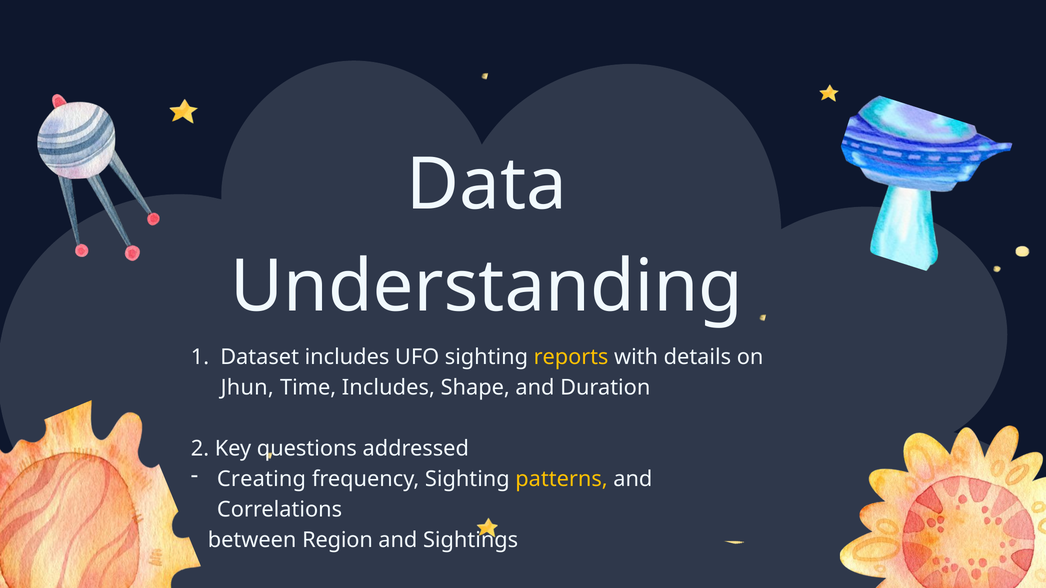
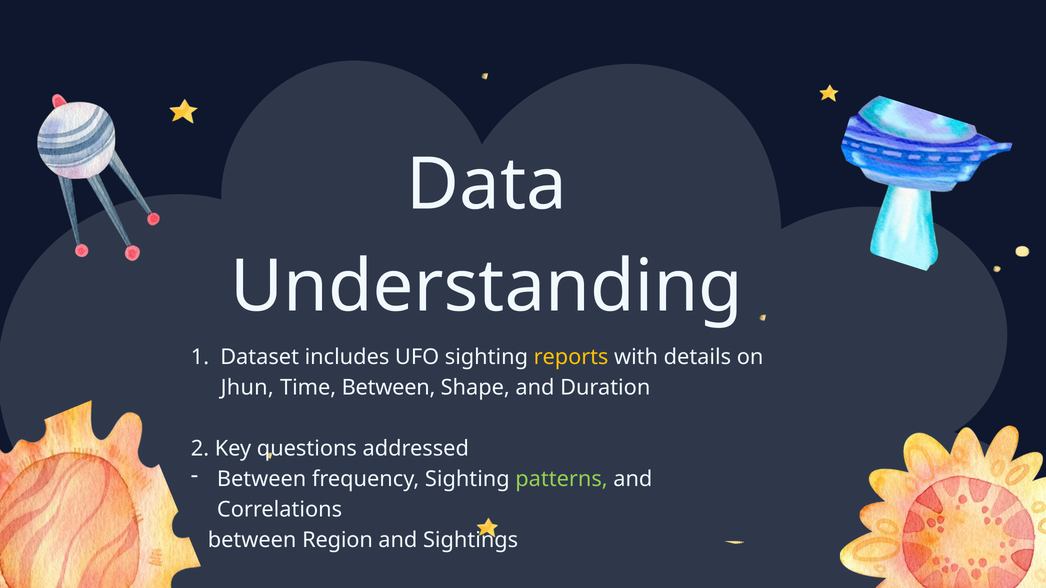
Time Includes: Includes -> Between
Creating at (261, 480): Creating -> Between
patterns colour: yellow -> light green
